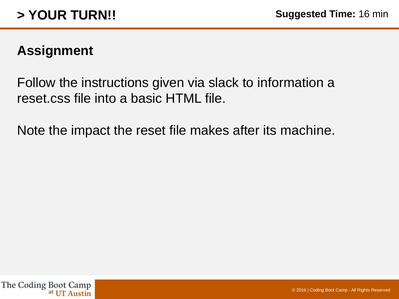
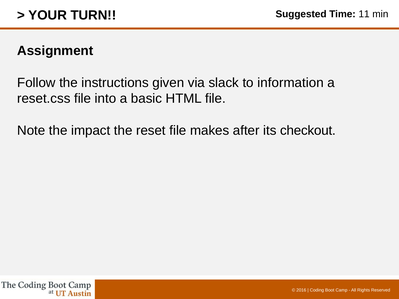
16: 16 -> 11
machine: machine -> checkout
